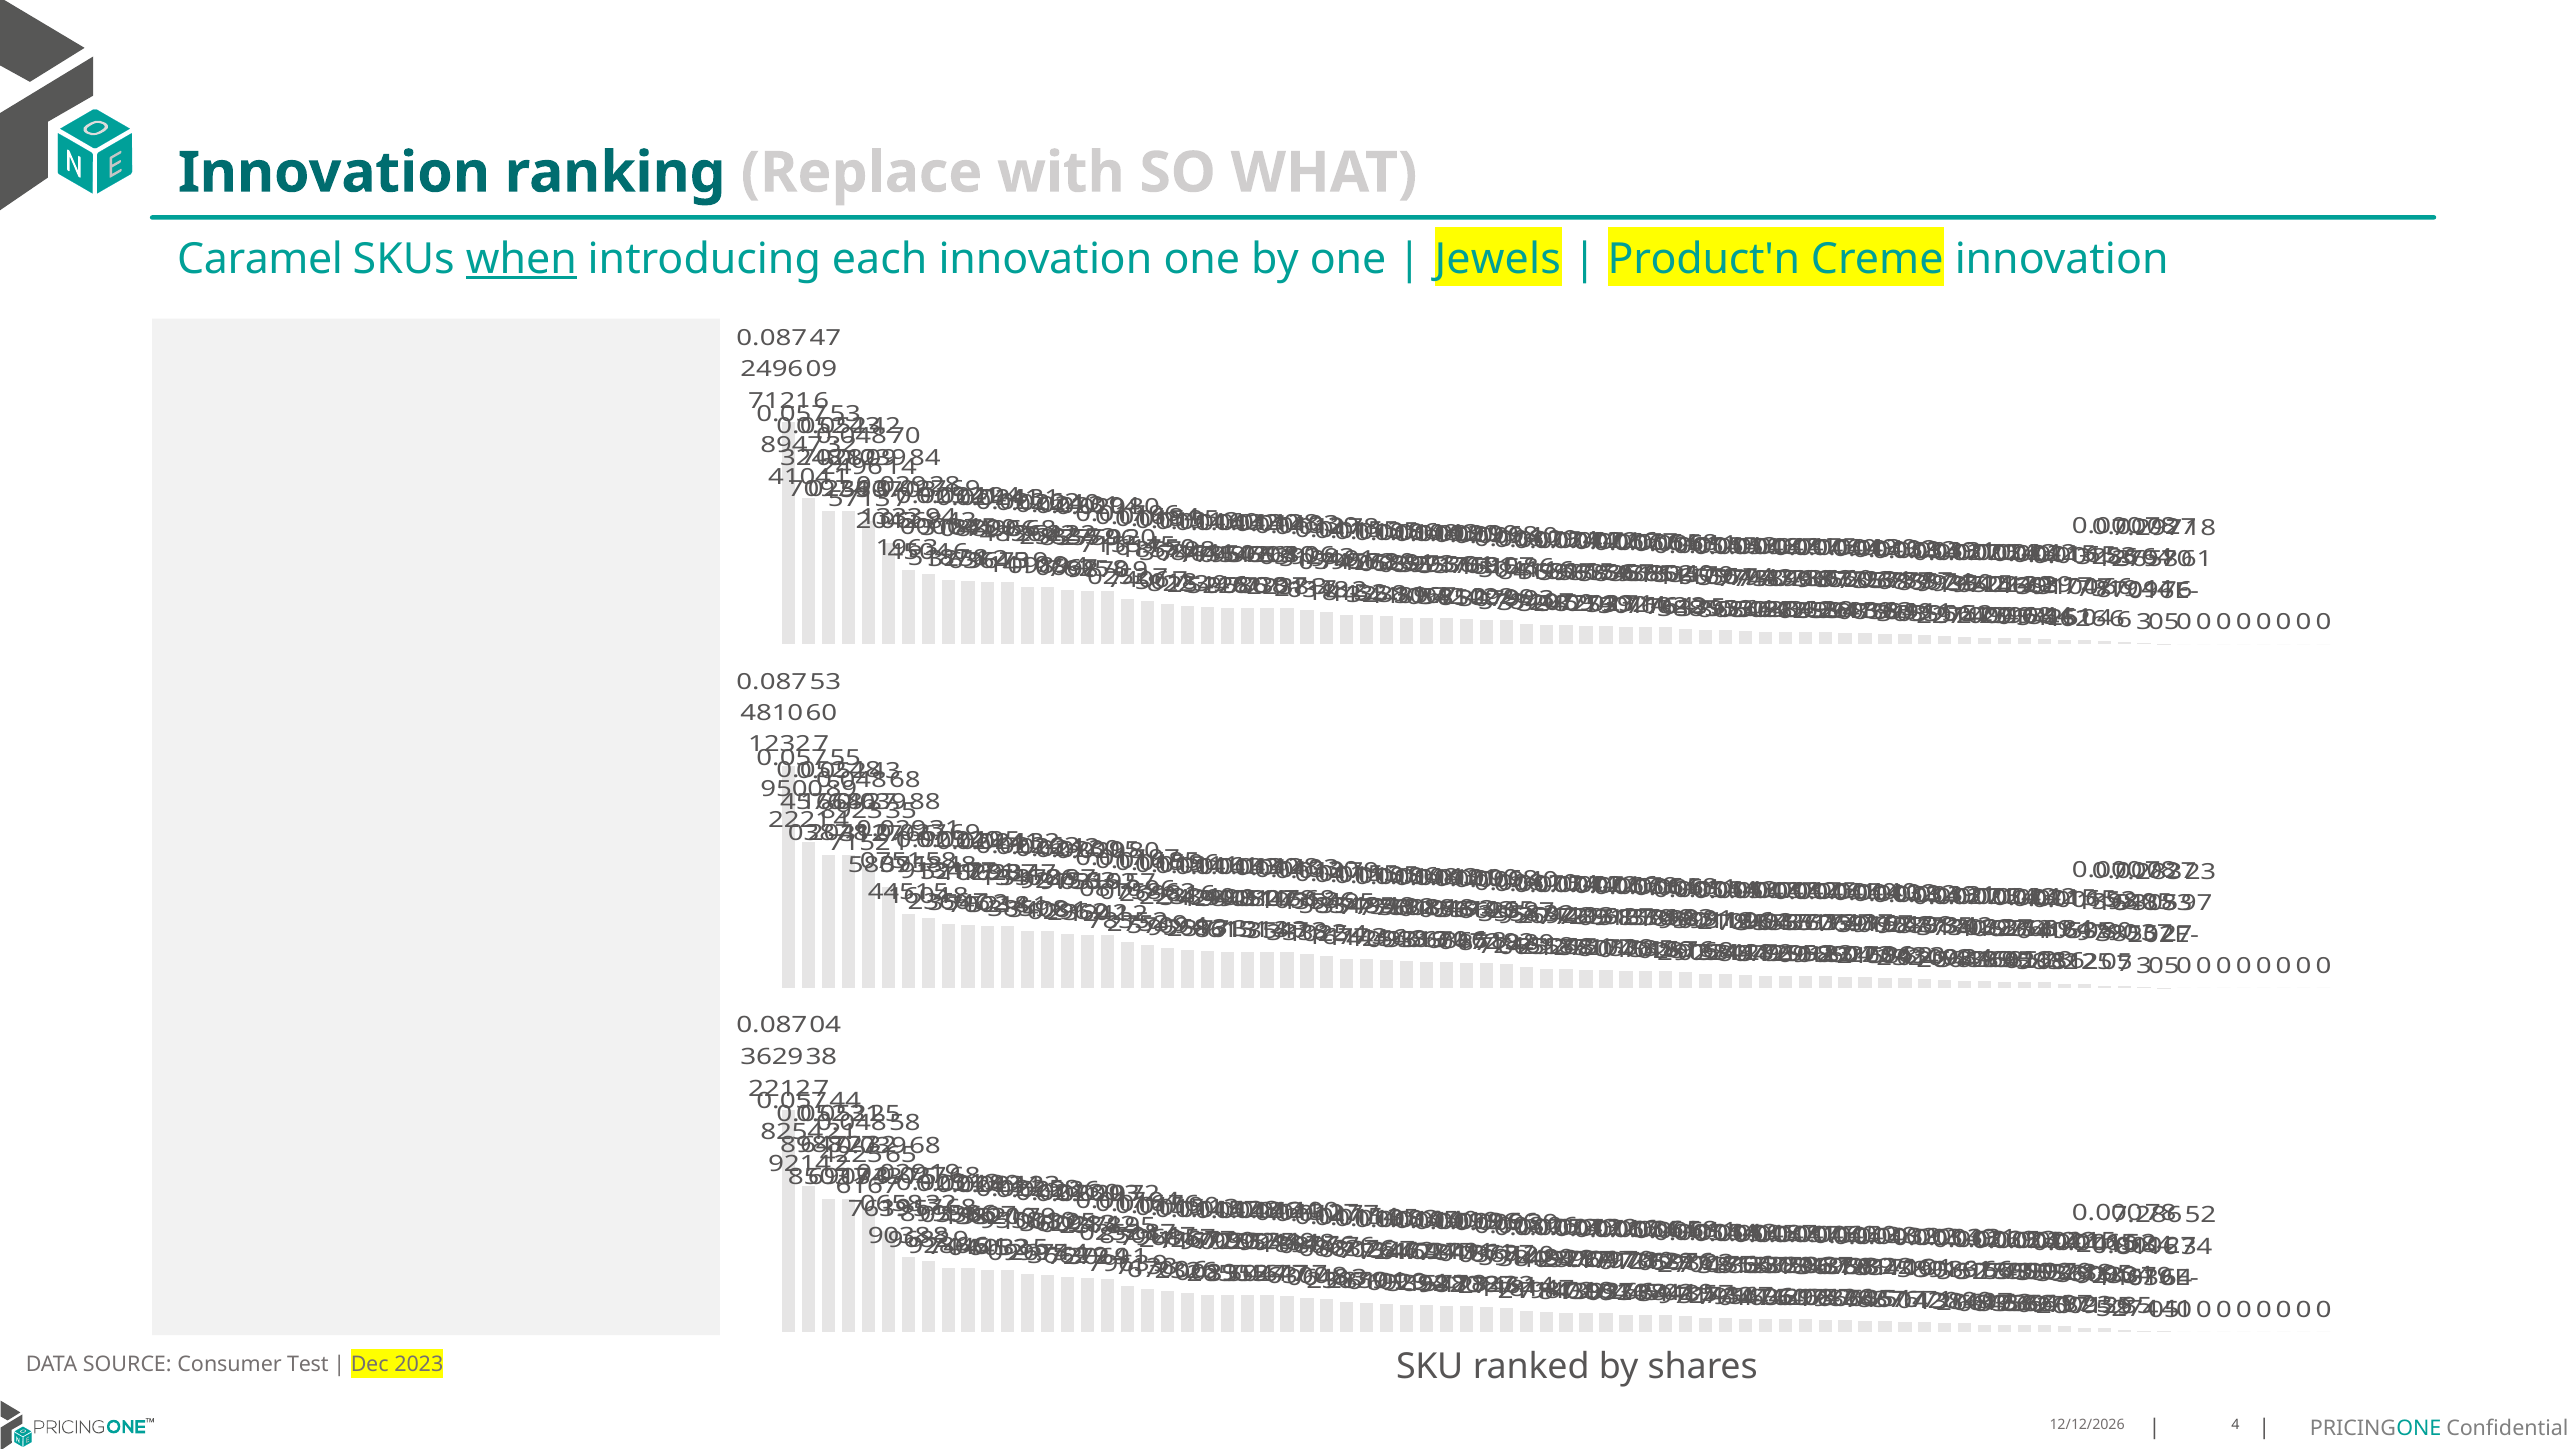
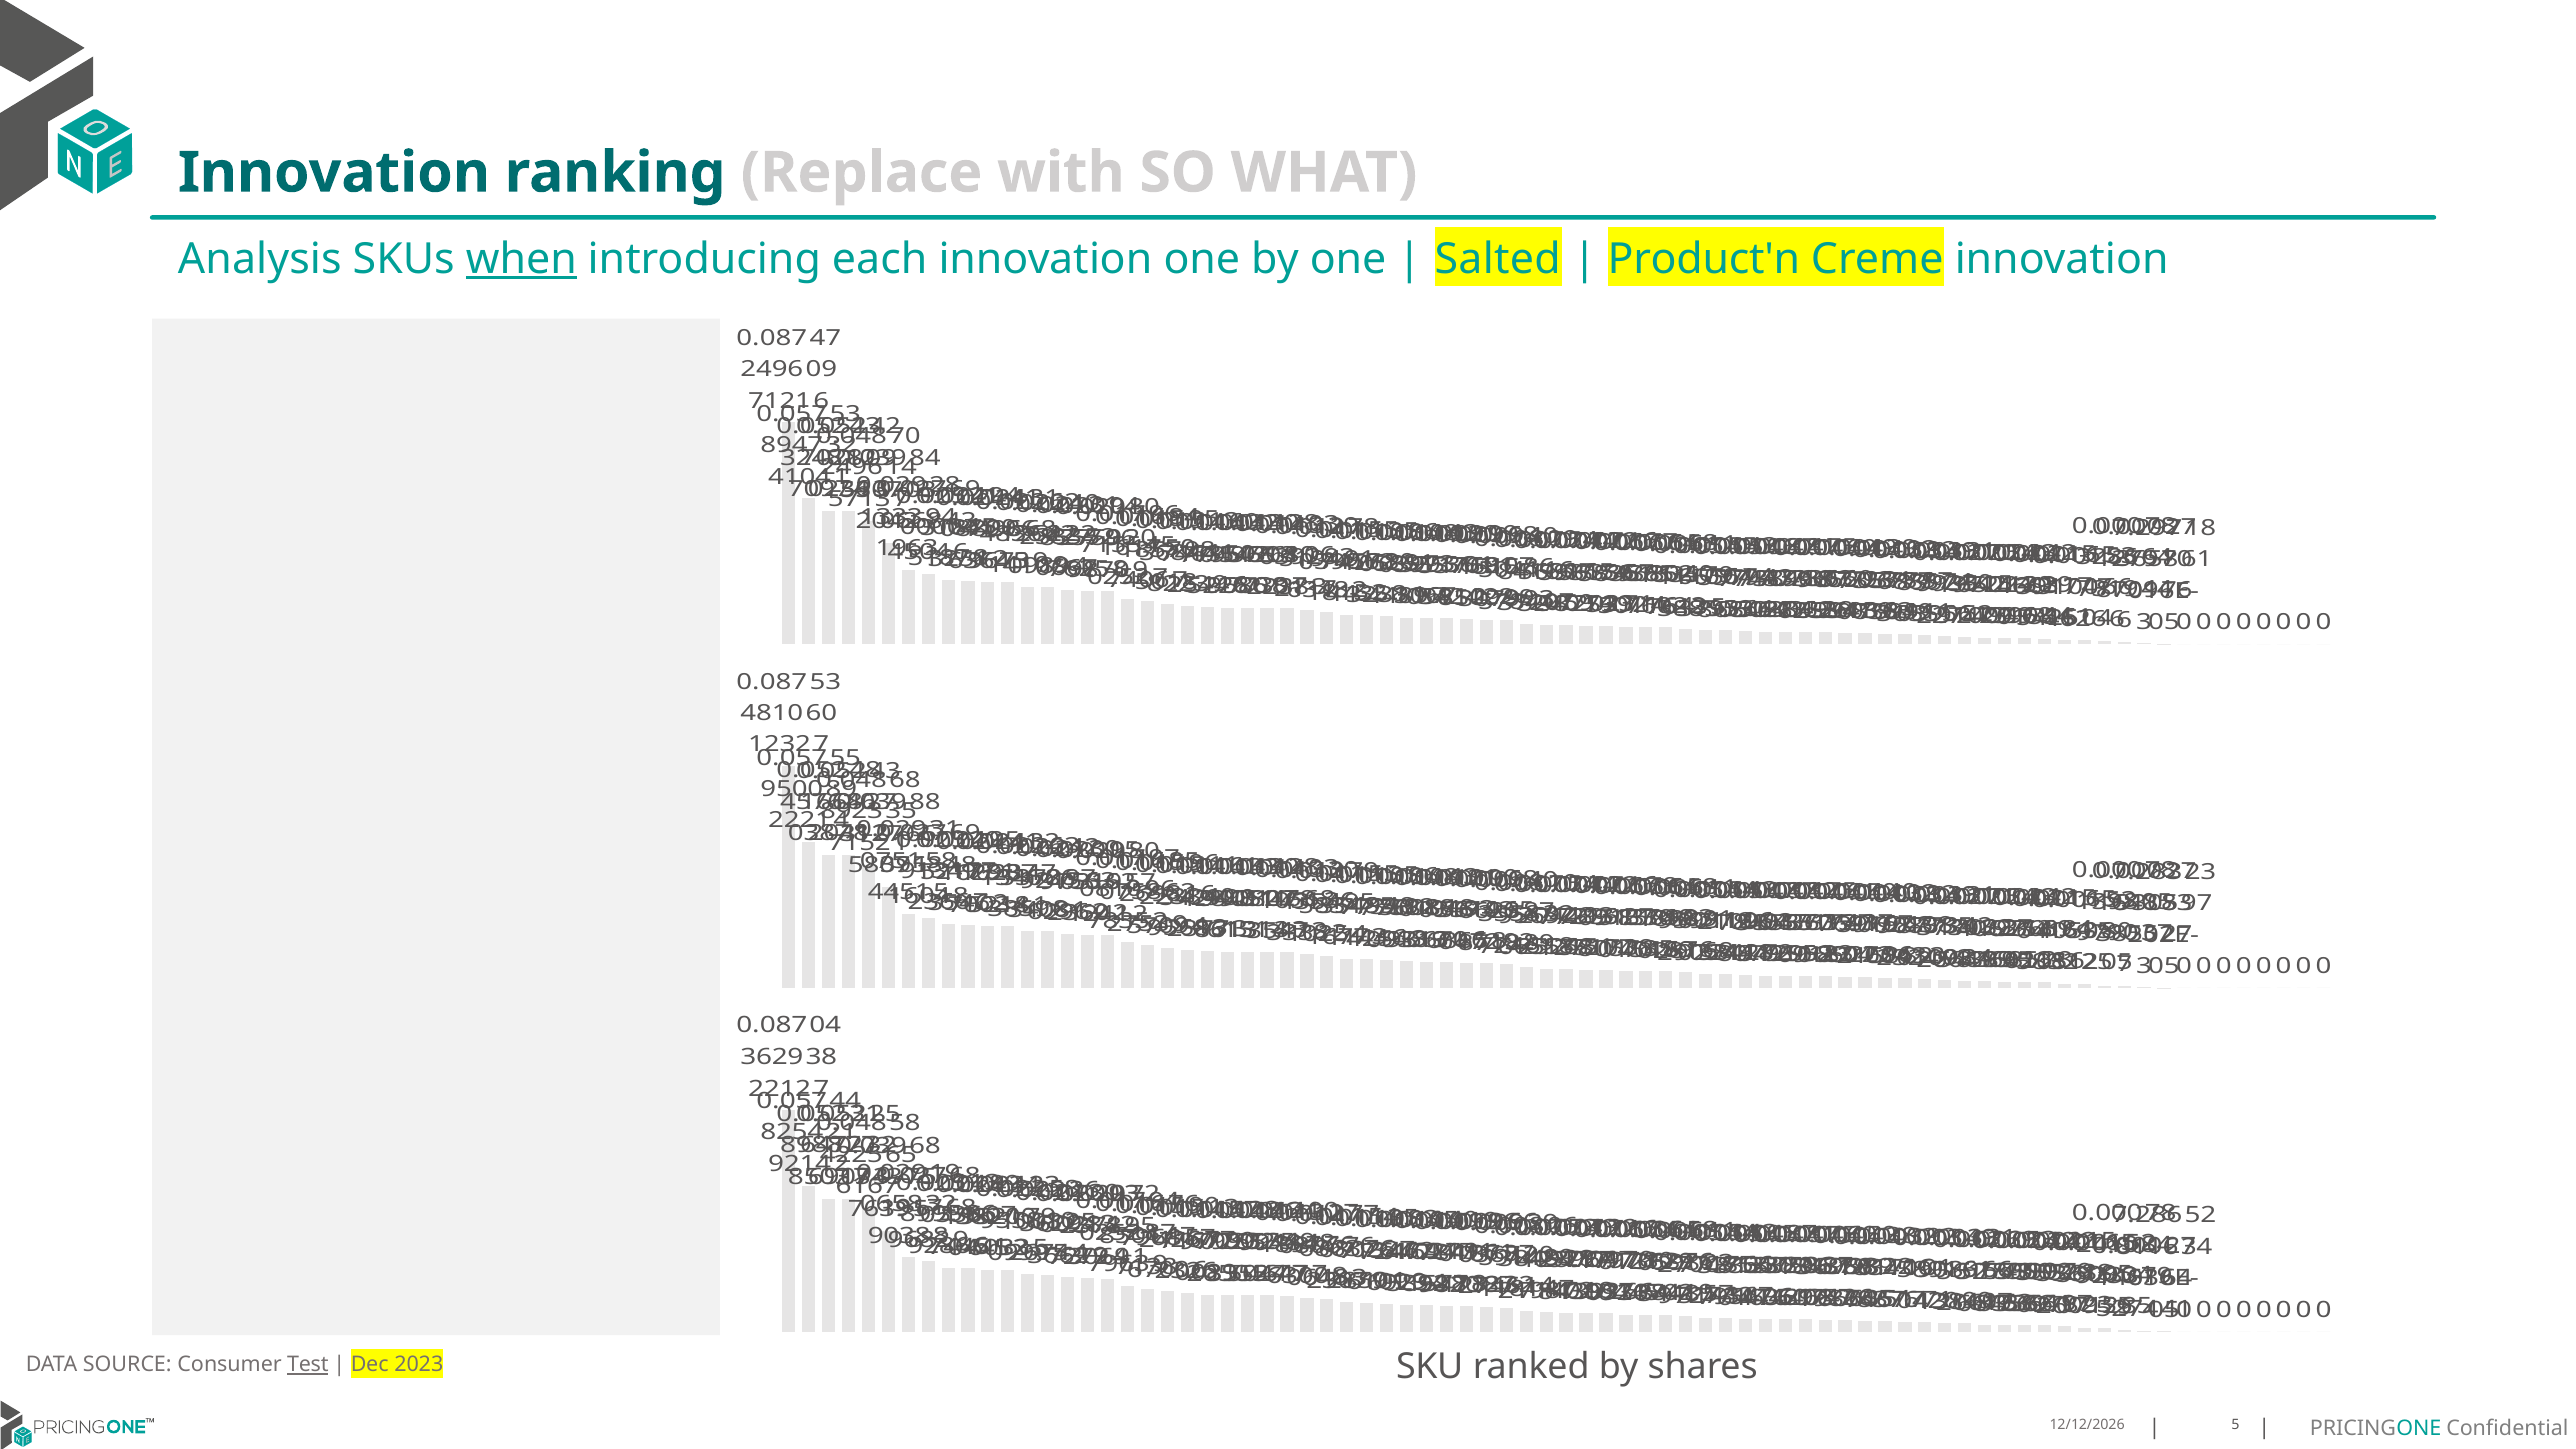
Caramel: Caramel -> Analysis
Jewels: Jewels -> Salted
Test underline: none -> present
4: 4 -> 5
